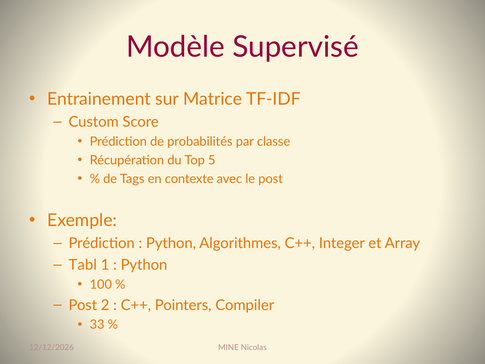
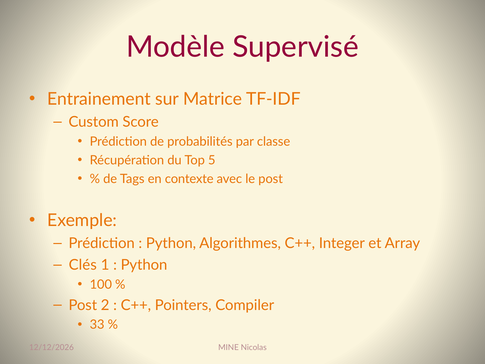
Tabl: Tabl -> Clés
